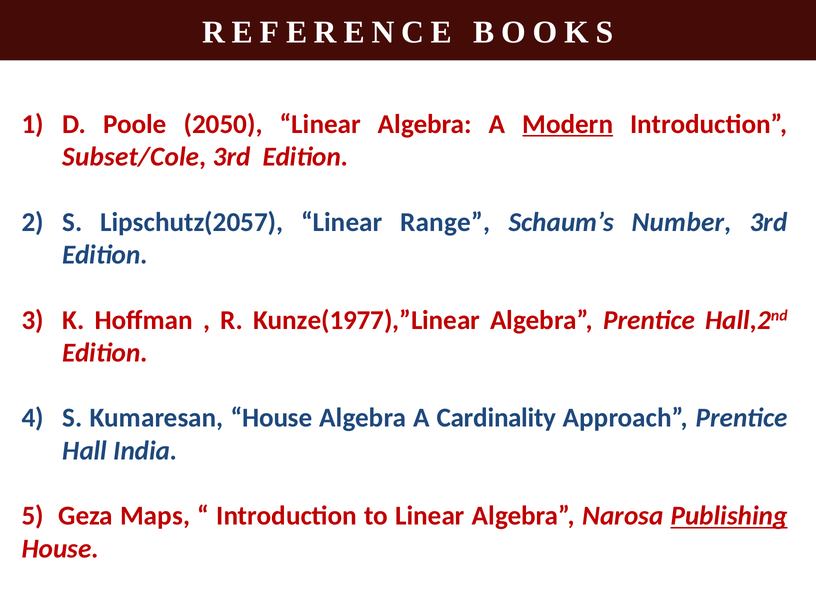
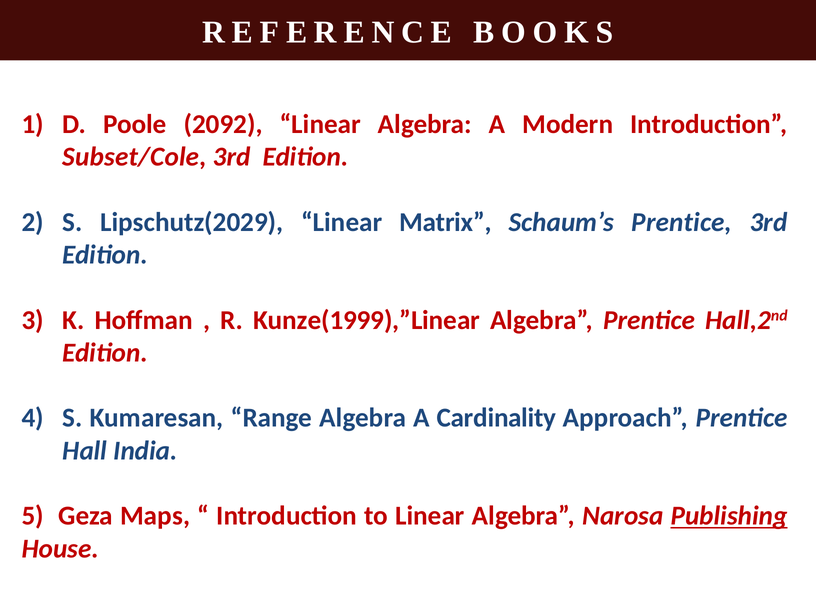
2050: 2050 -> 2092
Modern underline: present -> none
Lipschutz(2057: Lipschutz(2057 -> Lipschutz(2029
Range: Range -> Matrix
Schaum’s Number: Number -> Prentice
Kunze(1977),”Linear: Kunze(1977),”Linear -> Kunze(1999),”Linear
Kumaresan House: House -> Range
